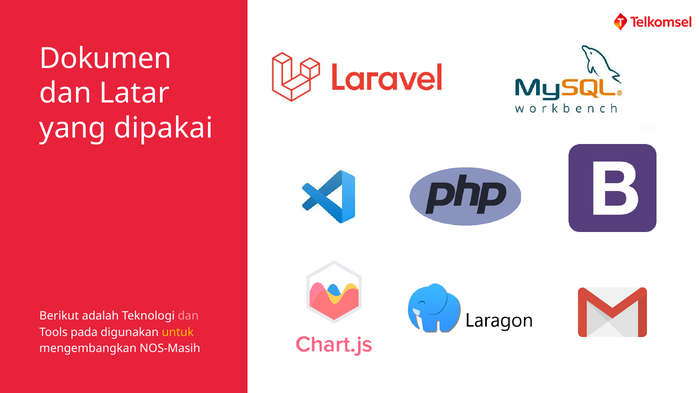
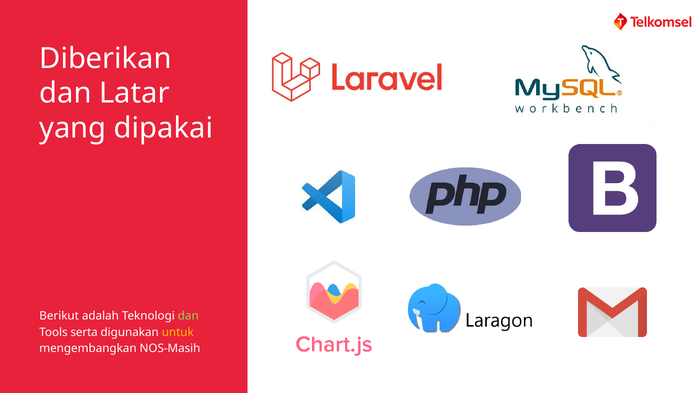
Dokumen: Dokumen -> Diberikan
dan at (188, 316) colour: pink -> light green
pada: pada -> serta
